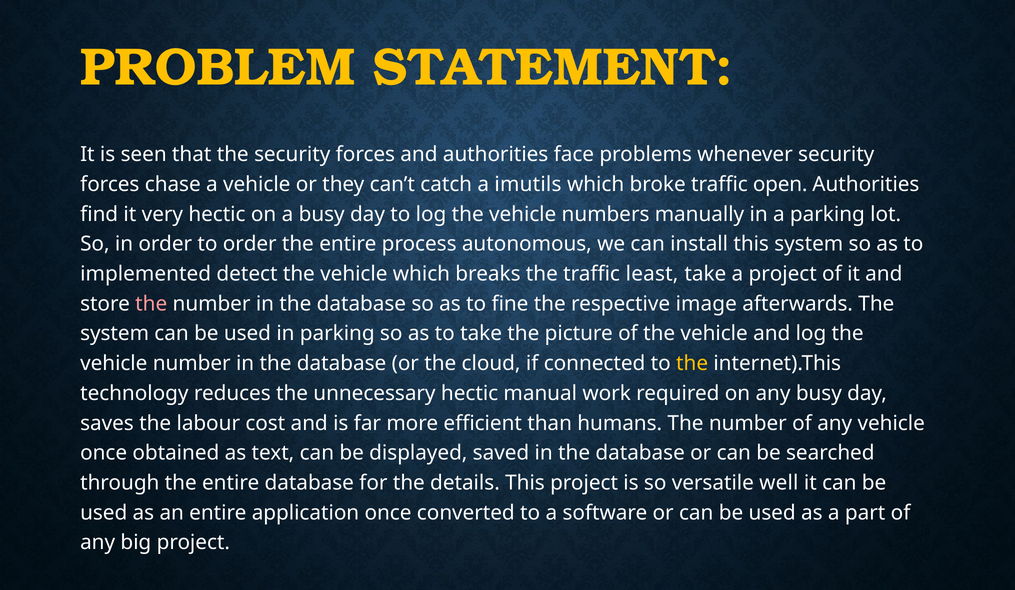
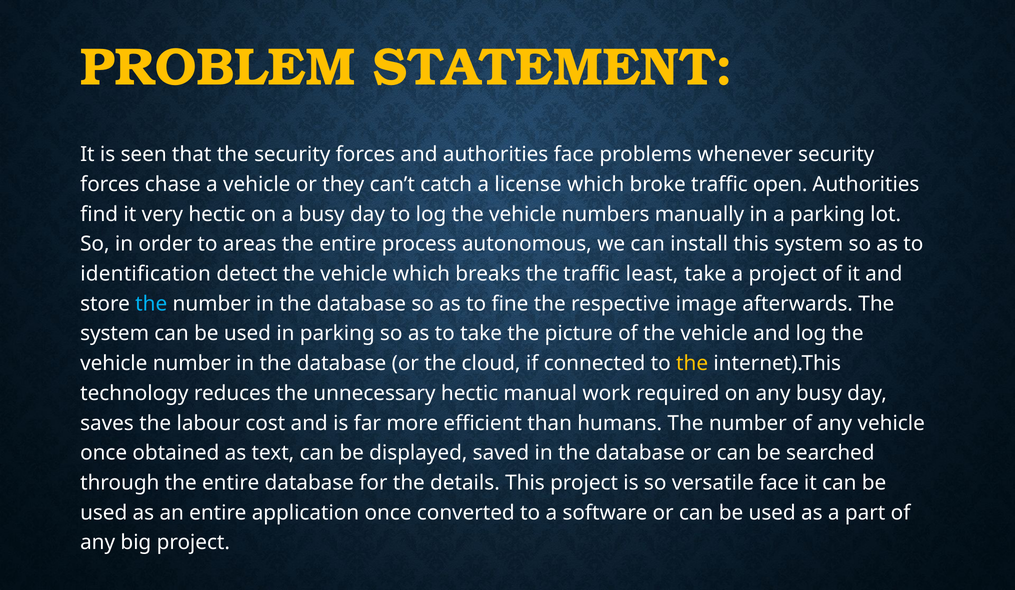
imutils: imutils -> license
to order: order -> areas
implemented: implemented -> identification
the at (151, 304) colour: pink -> light blue
versatile well: well -> face
